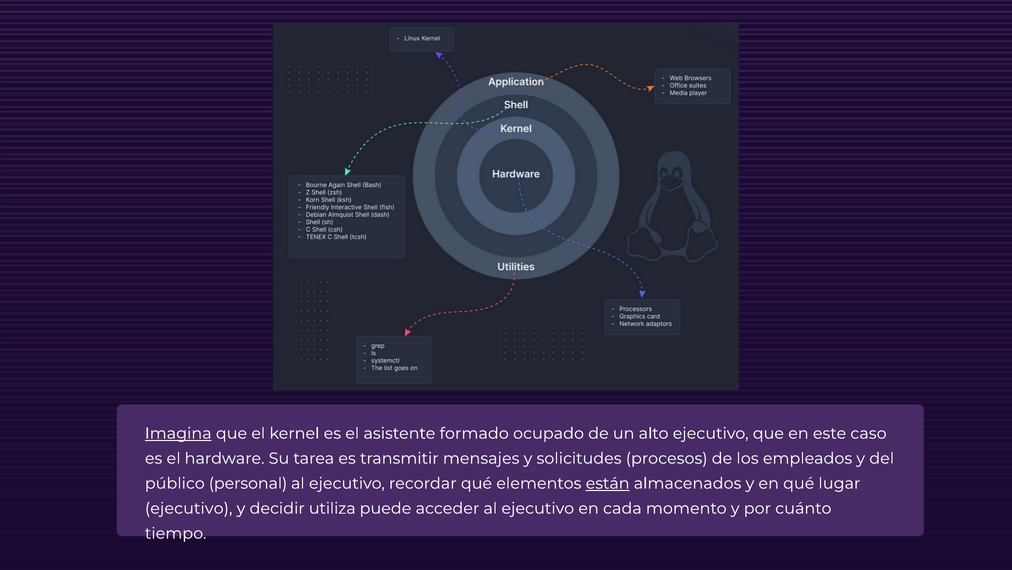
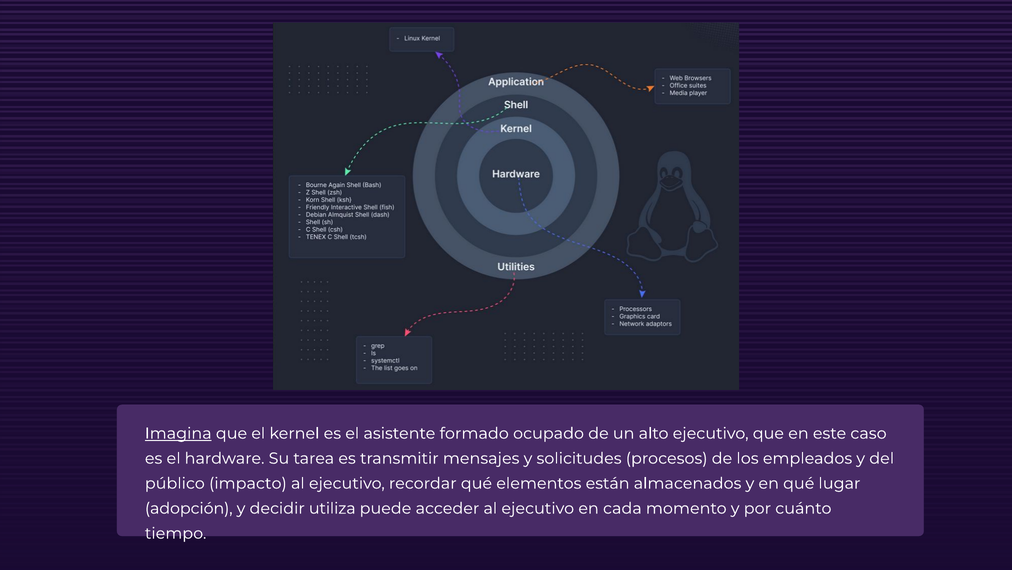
personal: personal -> impacto
están underline: present -> none
ejecutivo at (189, 508): ejecutivo -> adopción
